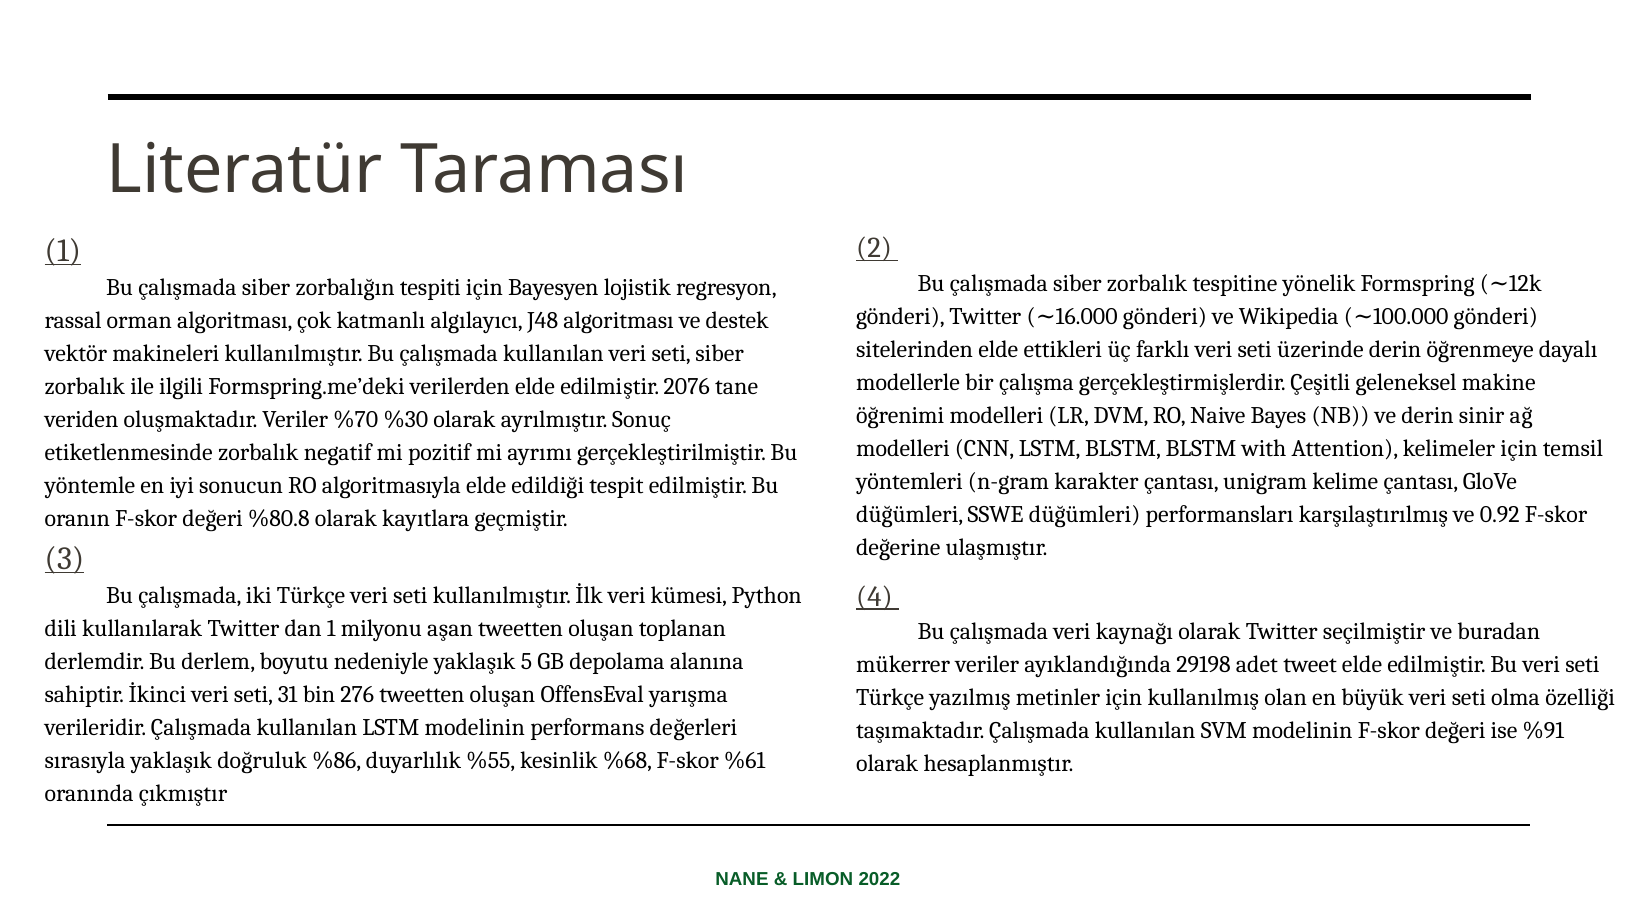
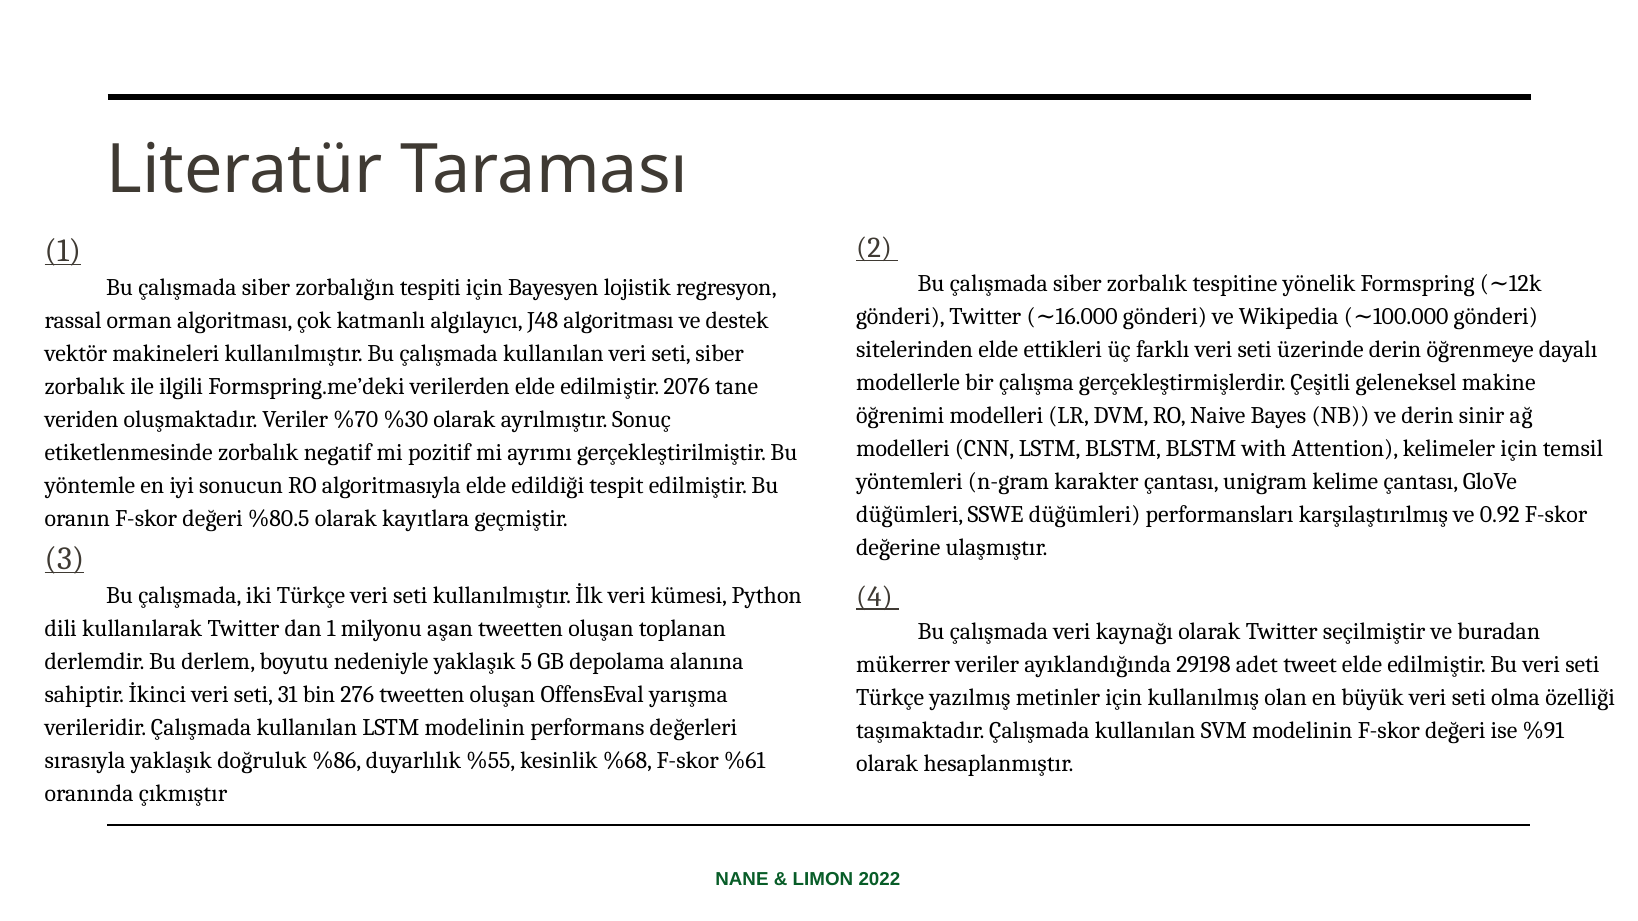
%80.8: %80.8 -> %80.5
